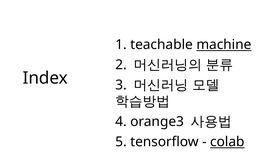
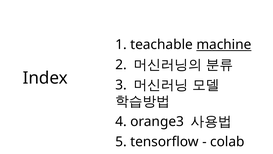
colab underline: present -> none
